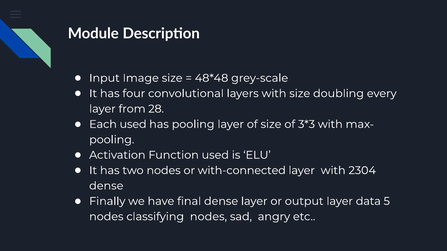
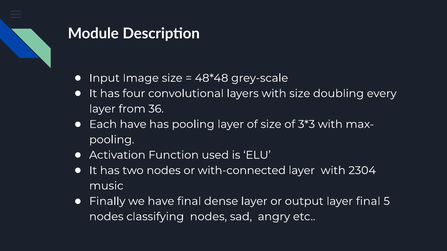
28: 28 -> 36
Each used: used -> have
dense at (106, 186): dense -> music
layer data: data -> final
